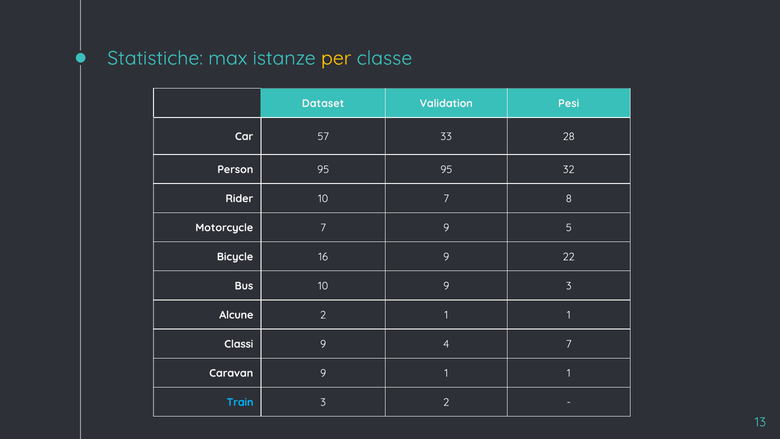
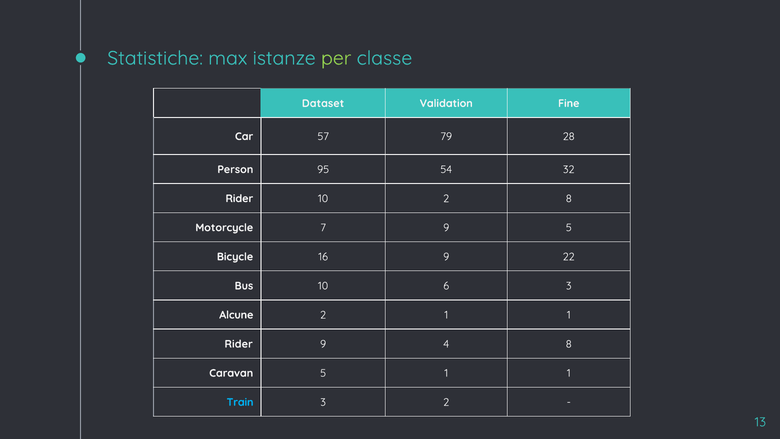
per colour: yellow -> light green
Pesi: Pesi -> Fine
33: 33 -> 79
95 95: 95 -> 54
10 7: 7 -> 2
10 9: 9 -> 6
Classi at (239, 344): Classi -> Rider
4 7: 7 -> 8
Caravan 9: 9 -> 5
